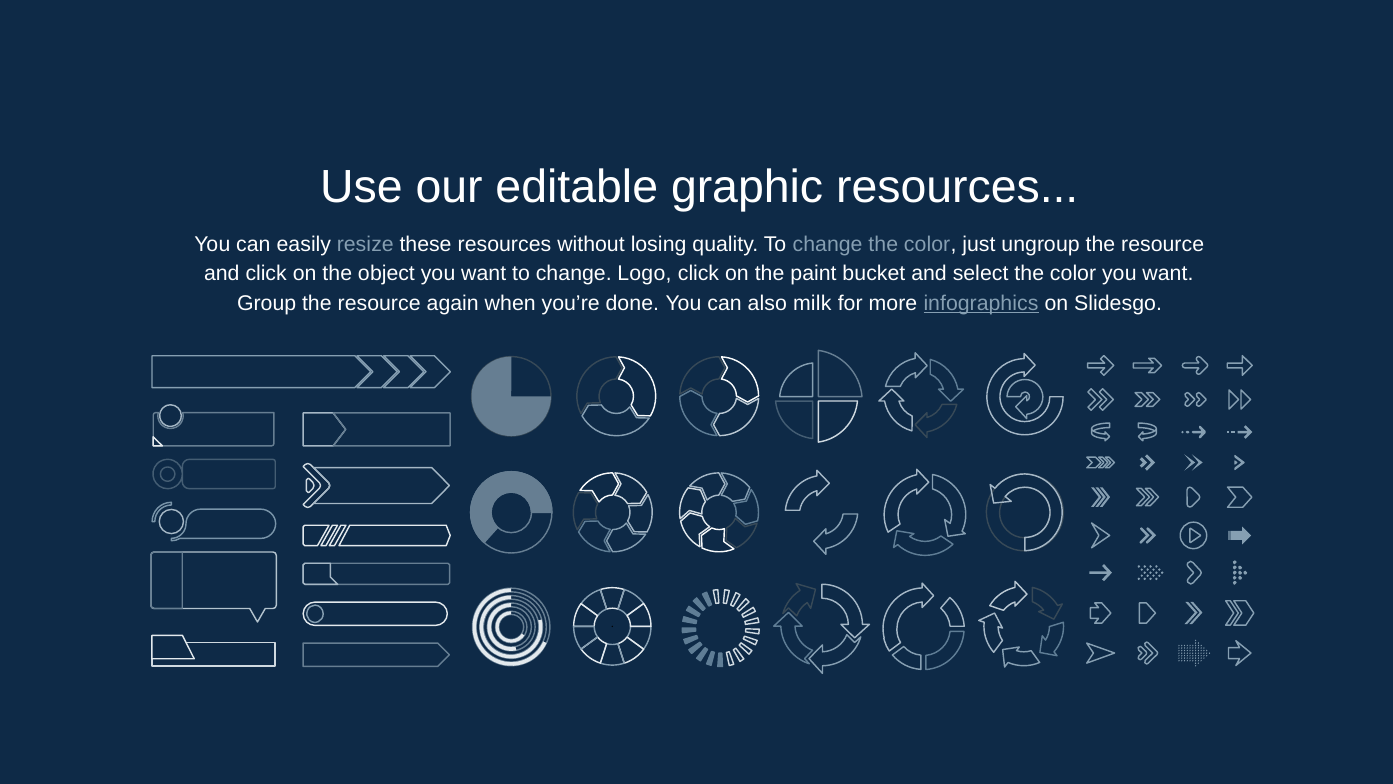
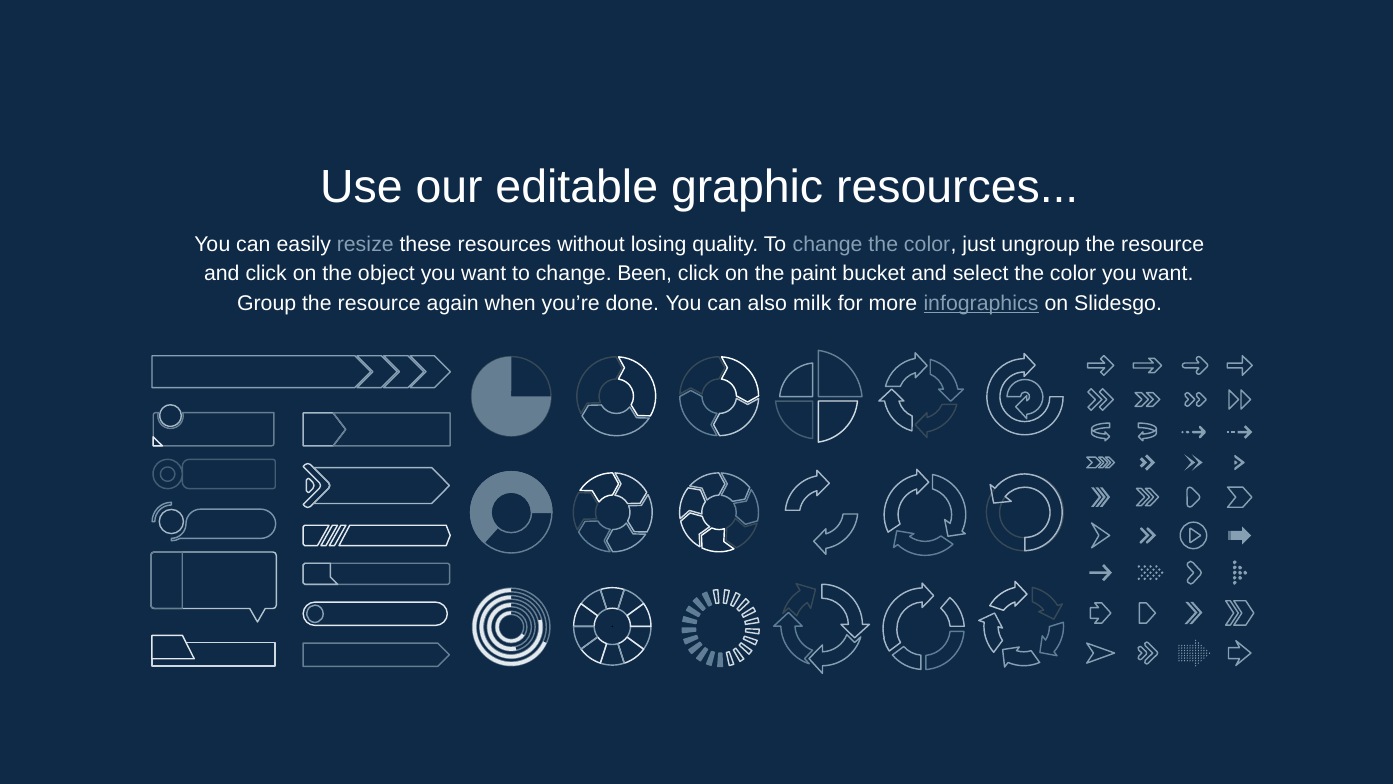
Logo: Logo -> Been
